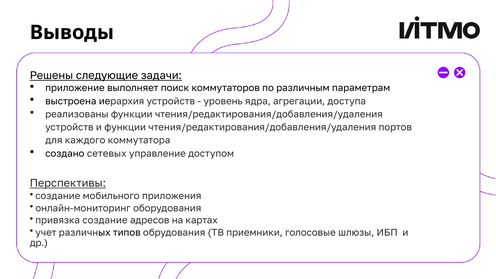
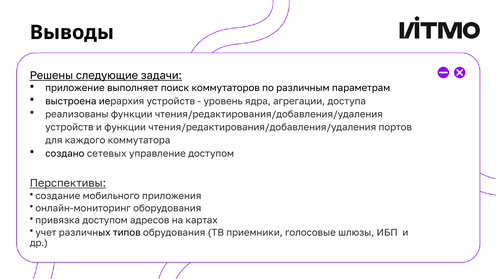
привязка создание: создание -> доступом
